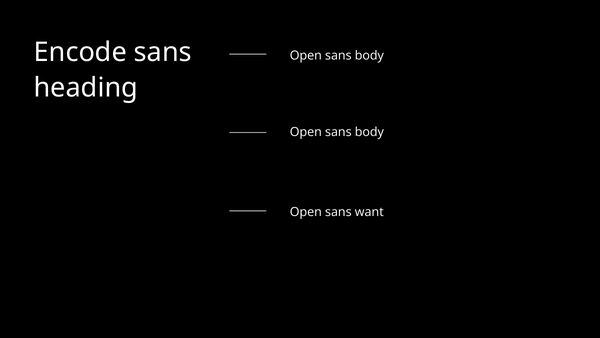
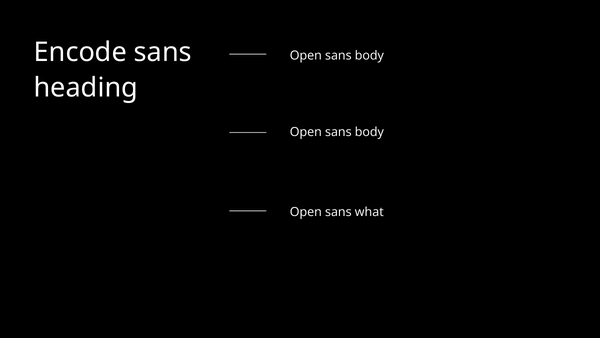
want: want -> what
